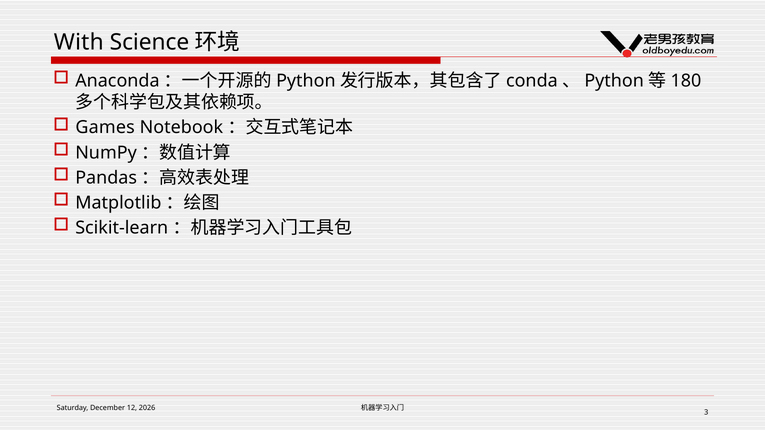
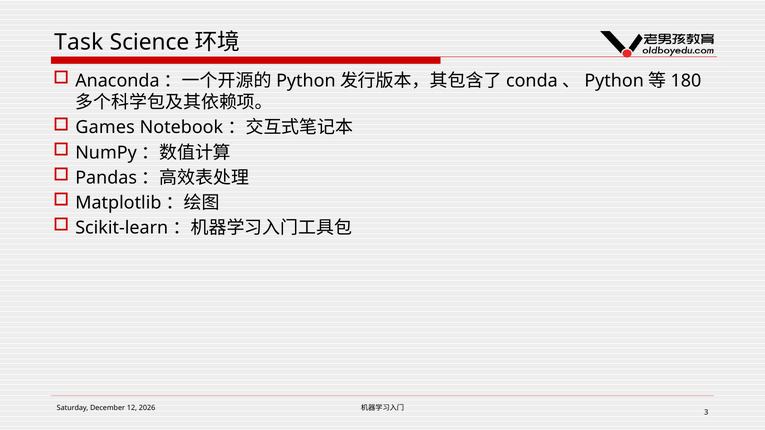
With: With -> Task
